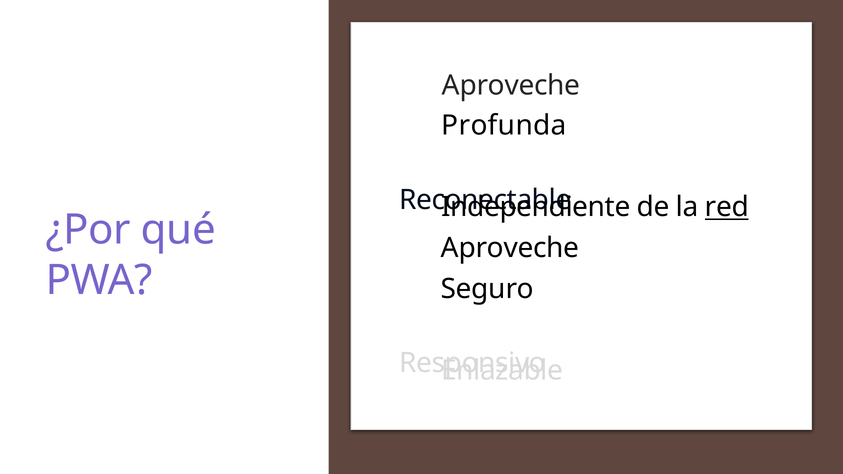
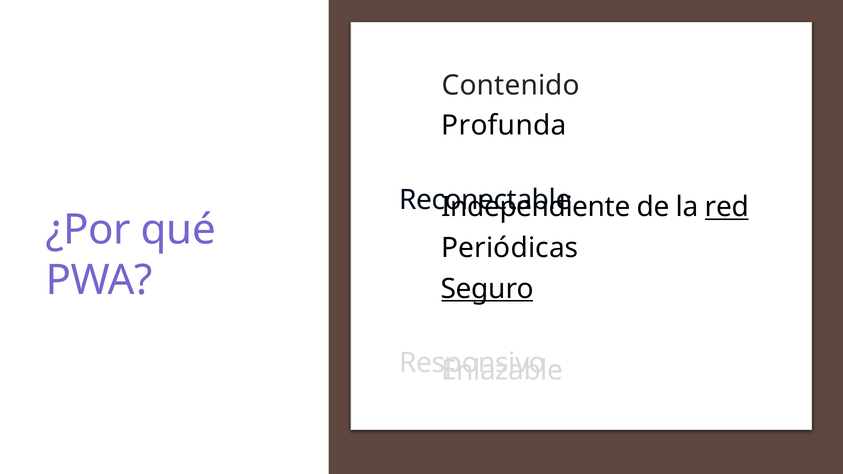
Aproveche at (511, 85): Aproveche -> Contenido
Aproveche at (510, 248): Aproveche -> Periódicas
Seguro underline: none -> present
